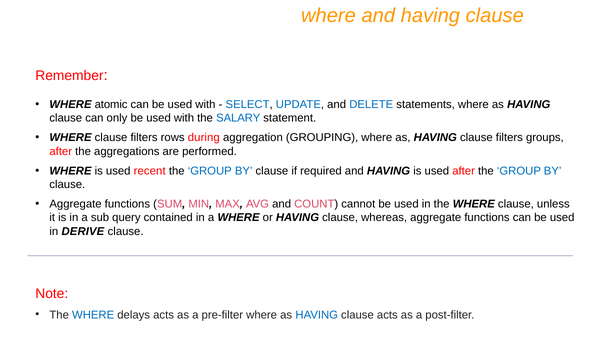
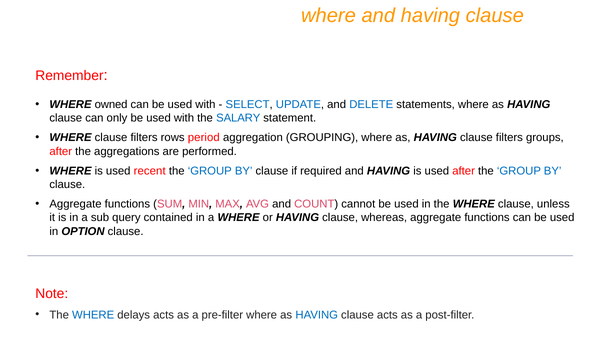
atomic: atomic -> owned
during: during -> period
DERIVE: DERIVE -> OPTION
